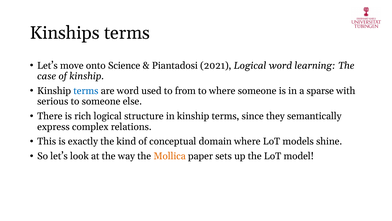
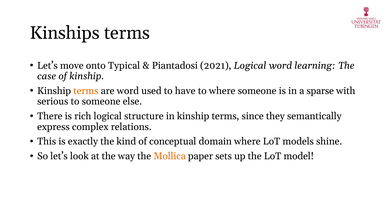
Science: Science -> Typical
terms at (86, 91) colour: blue -> orange
from: from -> have
